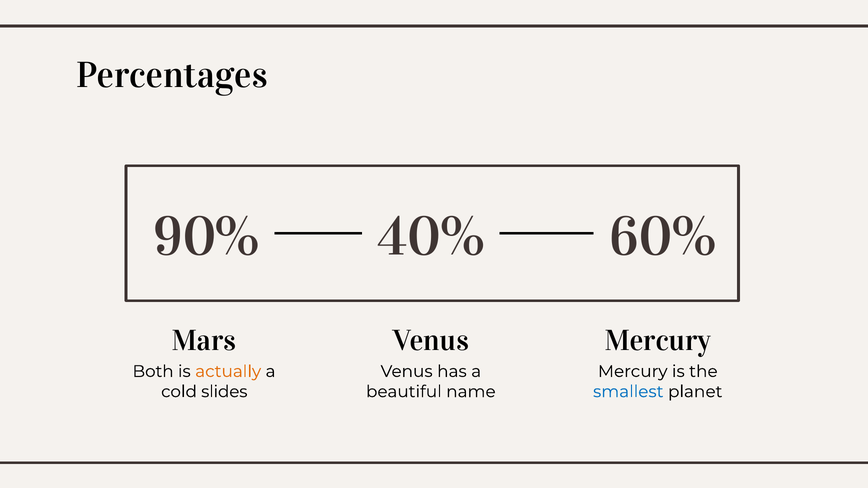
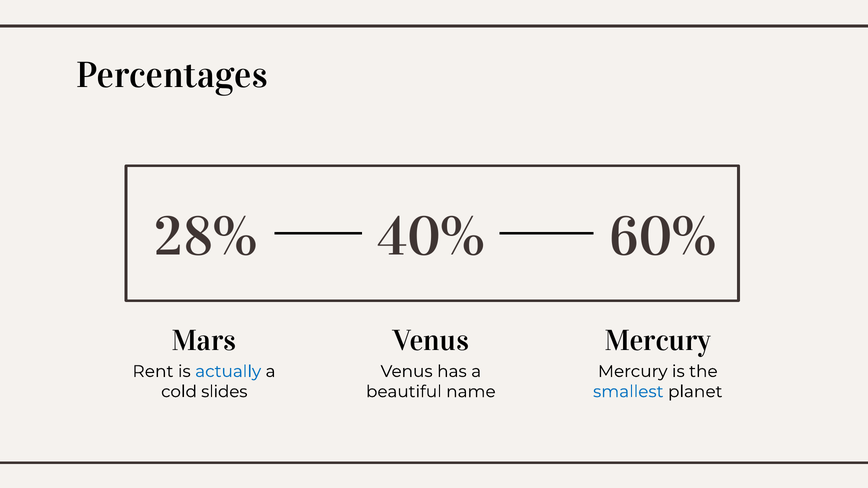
90%: 90% -> 28%
Both: Both -> Rent
actually colour: orange -> blue
